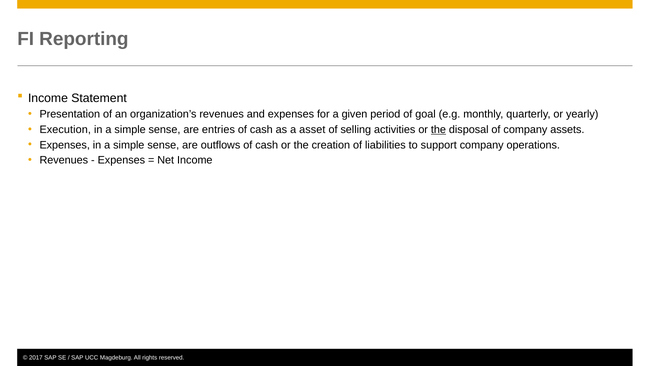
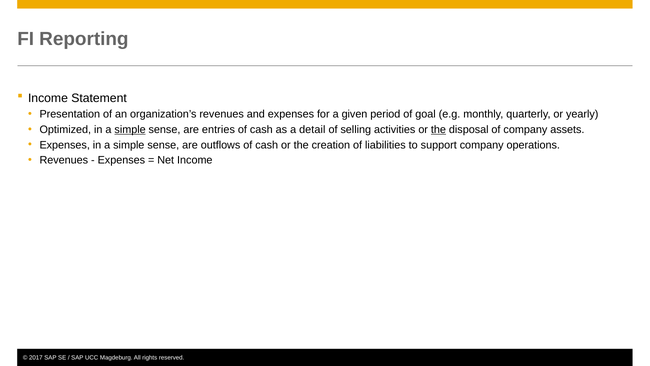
Execution: Execution -> Optimized
simple at (130, 130) underline: none -> present
asset: asset -> detail
